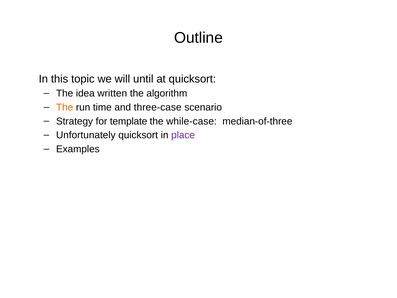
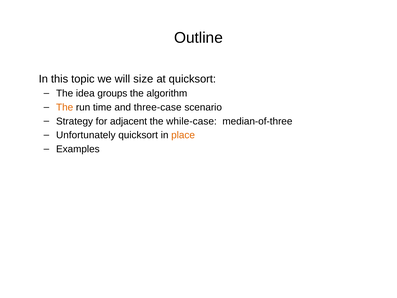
until: until -> size
written: written -> groups
template: template -> adjacent
place colour: purple -> orange
